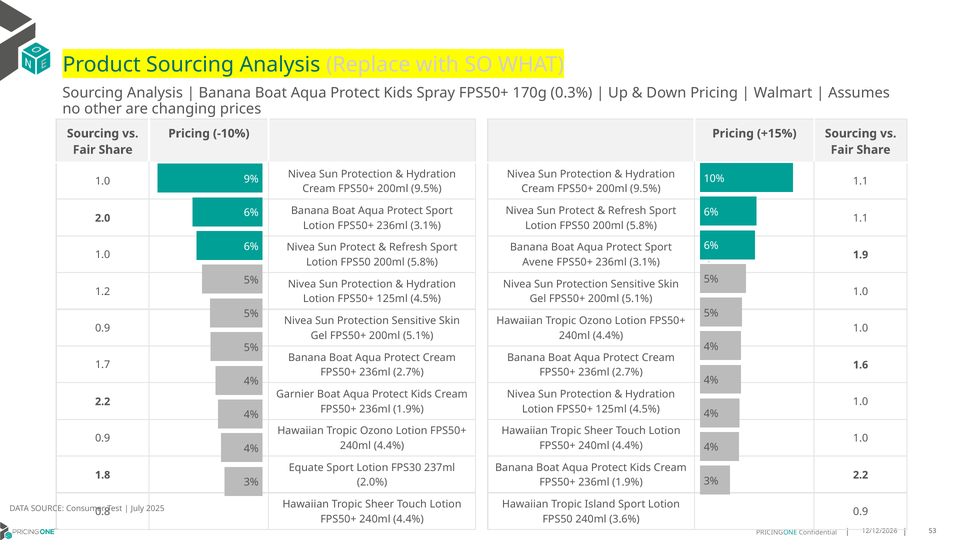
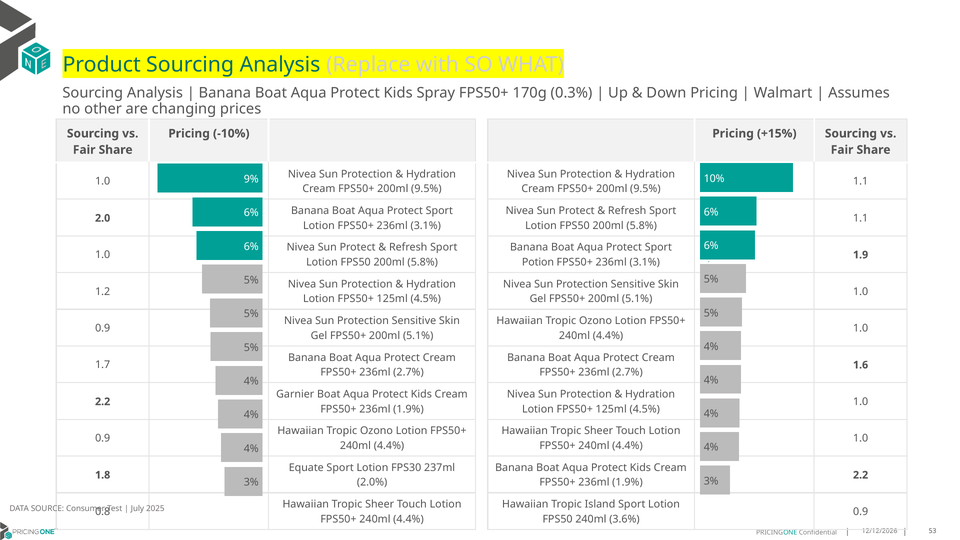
Avene: Avene -> Potion
